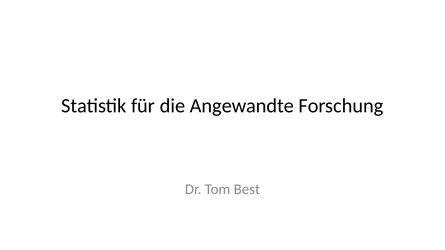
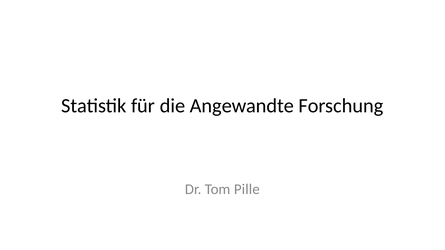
Best: Best -> Pille
